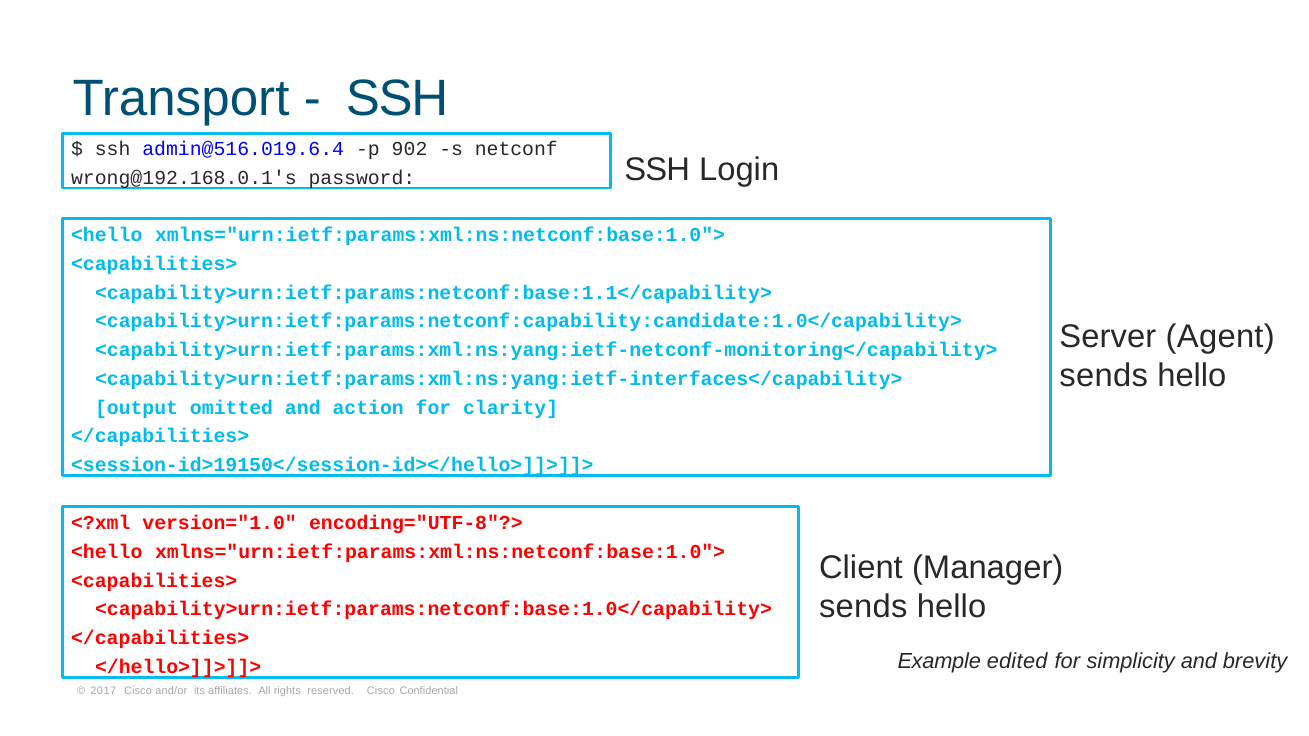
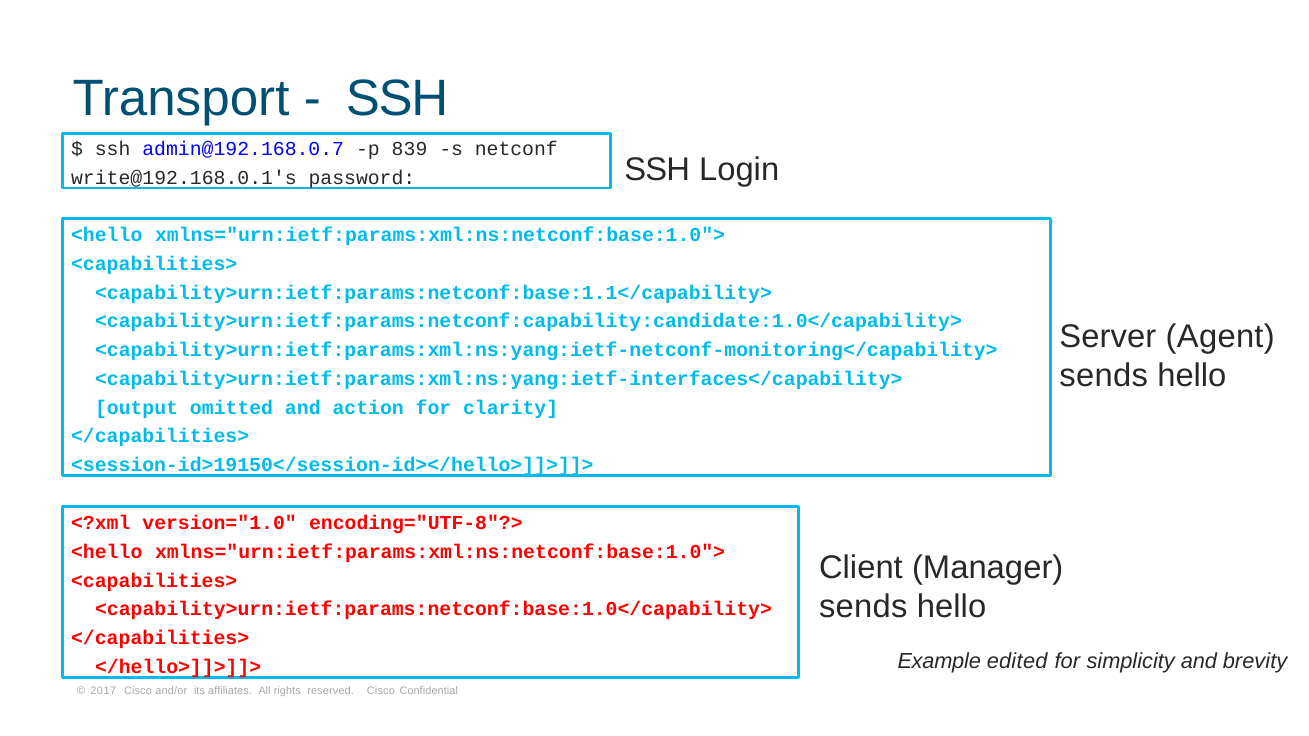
admin@516.019.6.4: admin@516.019.6.4 -> admin@192.168.0.7
902: 902 -> 839
wrong@192.168.0.1's: wrong@192.168.0.1's -> write@192.168.0.1's
